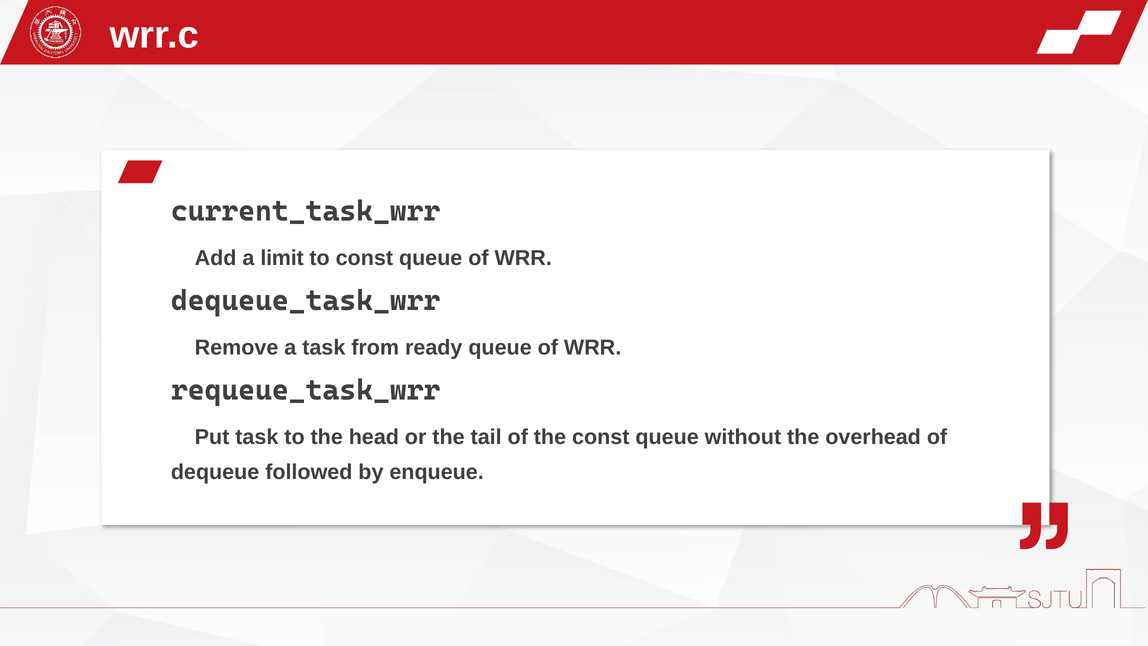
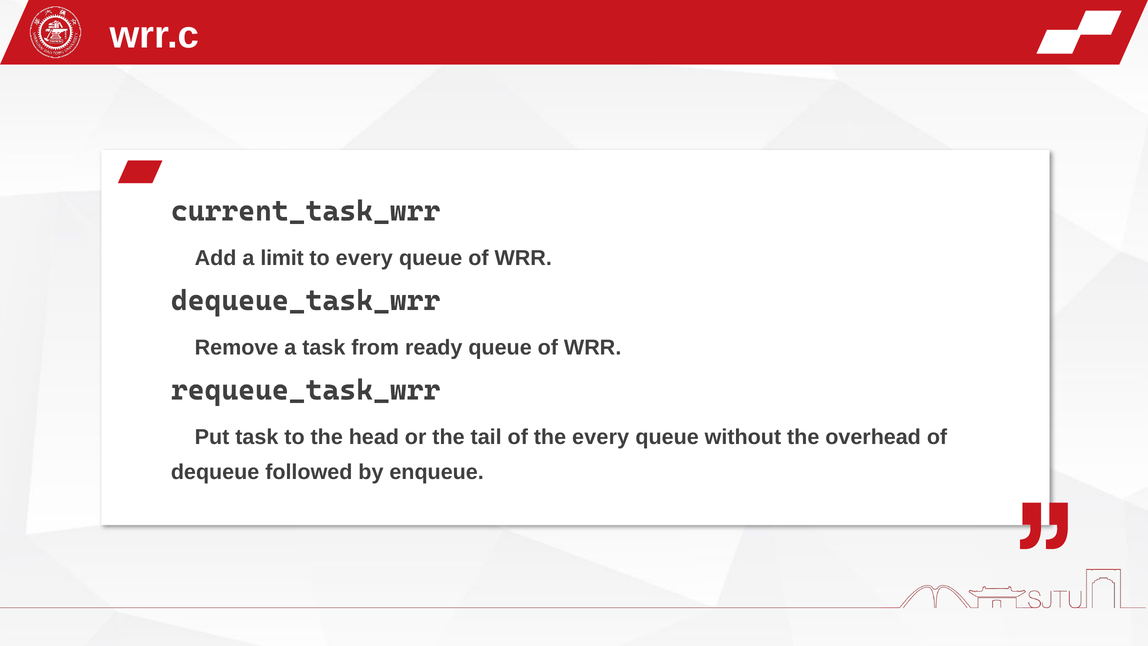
to const: const -> every
the const: const -> every
